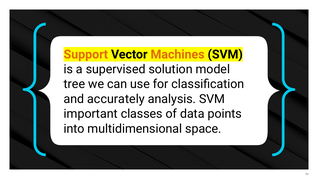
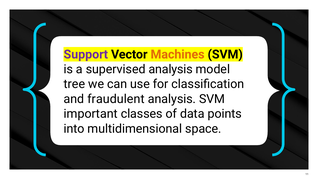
Support colour: orange -> purple
supervised solution: solution -> analysis
accurately: accurately -> fraudulent
